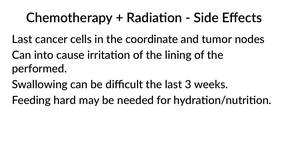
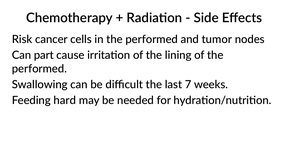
Last at (22, 39): Last -> Risk
in the coordinate: coordinate -> performed
into: into -> part
3: 3 -> 7
